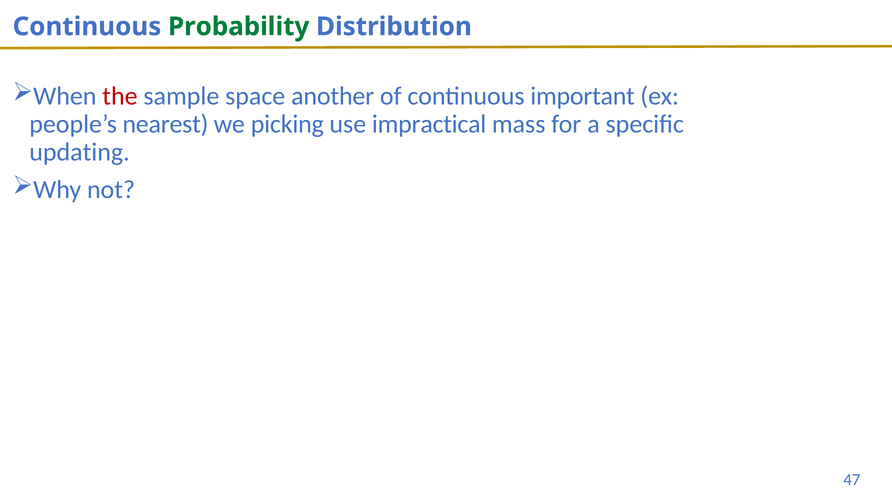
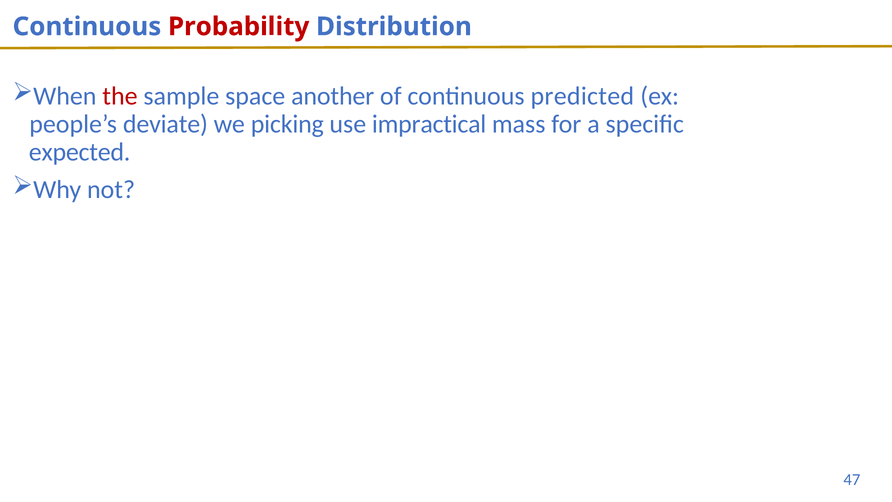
Probability colour: green -> red
important: important -> predicted
nearest: nearest -> deviate
updating: updating -> expected
